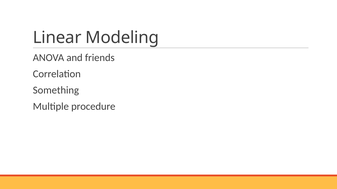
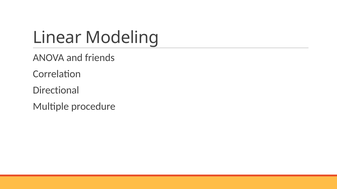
Something: Something -> Directional
